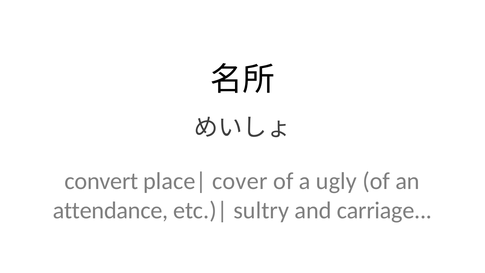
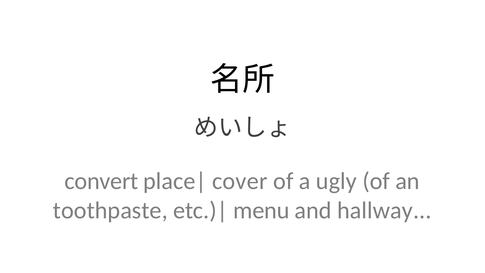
attendance: attendance -> toothpaste
sultry: sultry -> menu
carriage: carriage -> hallway
